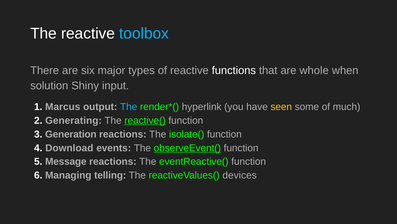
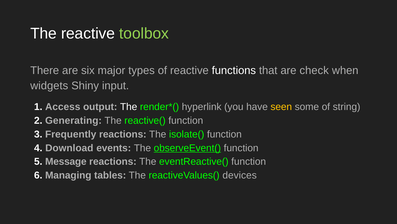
toolbox colour: light blue -> light green
whole: whole -> check
solution: solution -> widgets
Marcus: Marcus -> Access
The at (129, 106) colour: light blue -> white
much: much -> string
reactive( underline: present -> none
Generation: Generation -> Frequently
telling: telling -> tables
